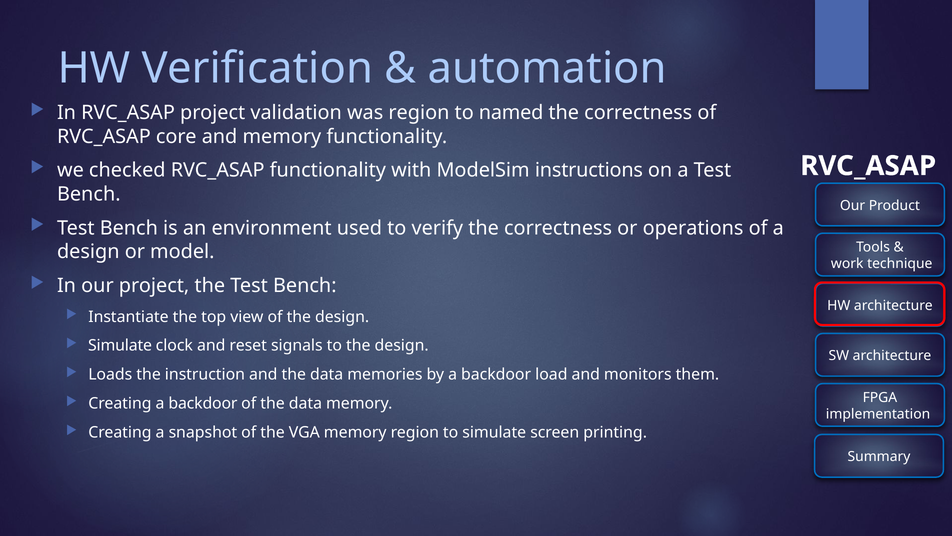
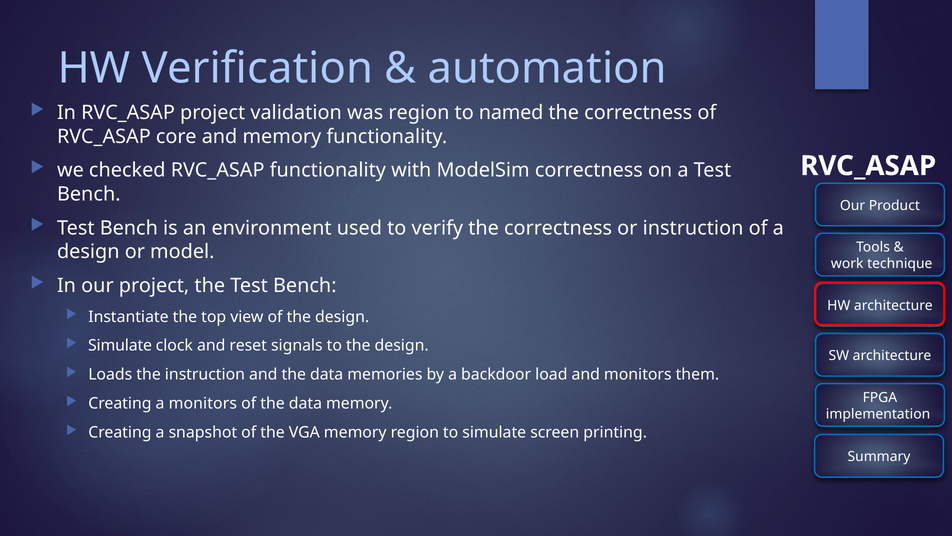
ModelSim instructions: instructions -> correctness
or operations: operations -> instruction
Creating a backdoor: backdoor -> monitors
